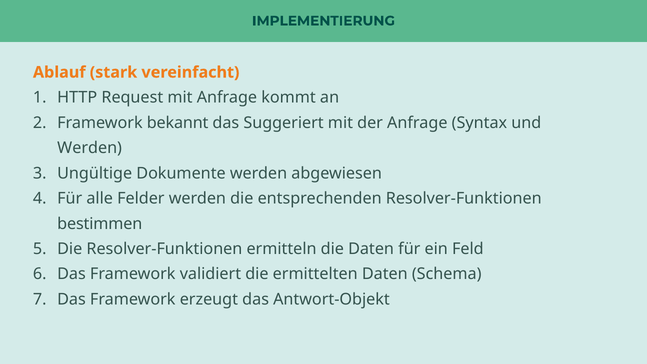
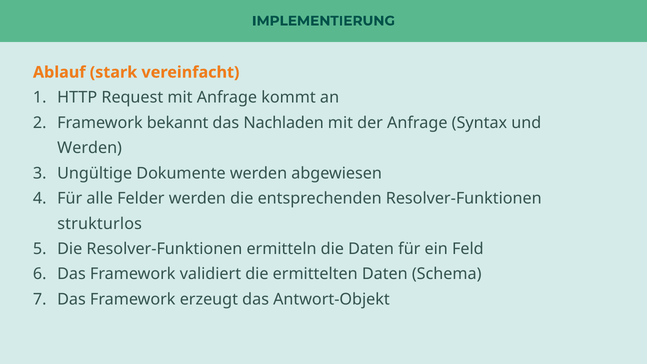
Suggeriert: Suggeriert -> Nachladen
bestimmen: bestimmen -> strukturlos
